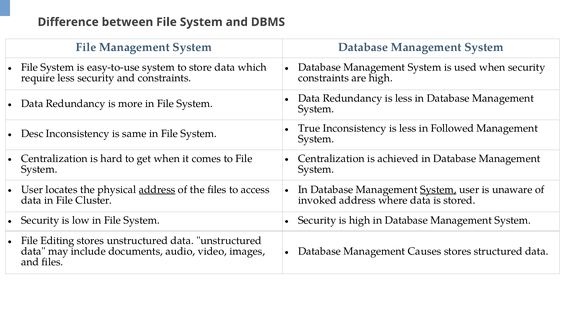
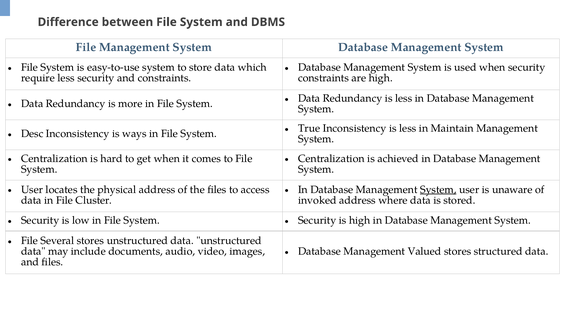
Followed: Followed -> Maintain
same: same -> ways
address at (157, 189) underline: present -> none
Editing: Editing -> Several
Causes: Causes -> Valued
